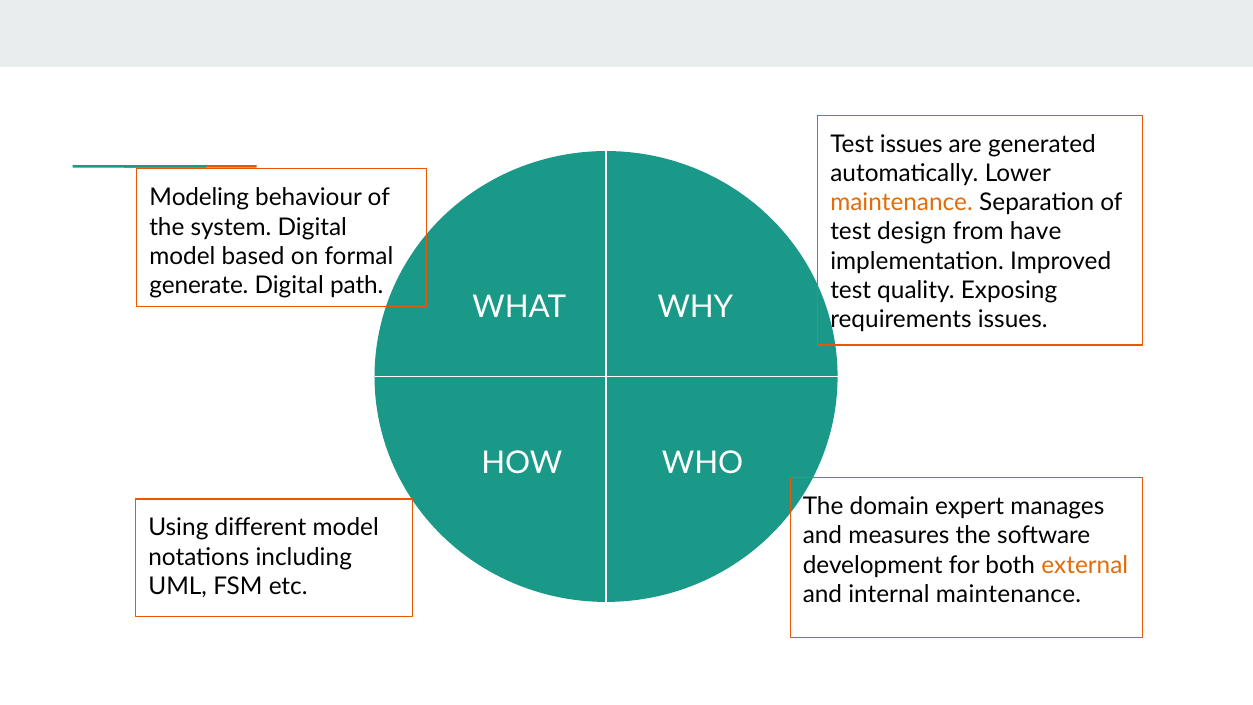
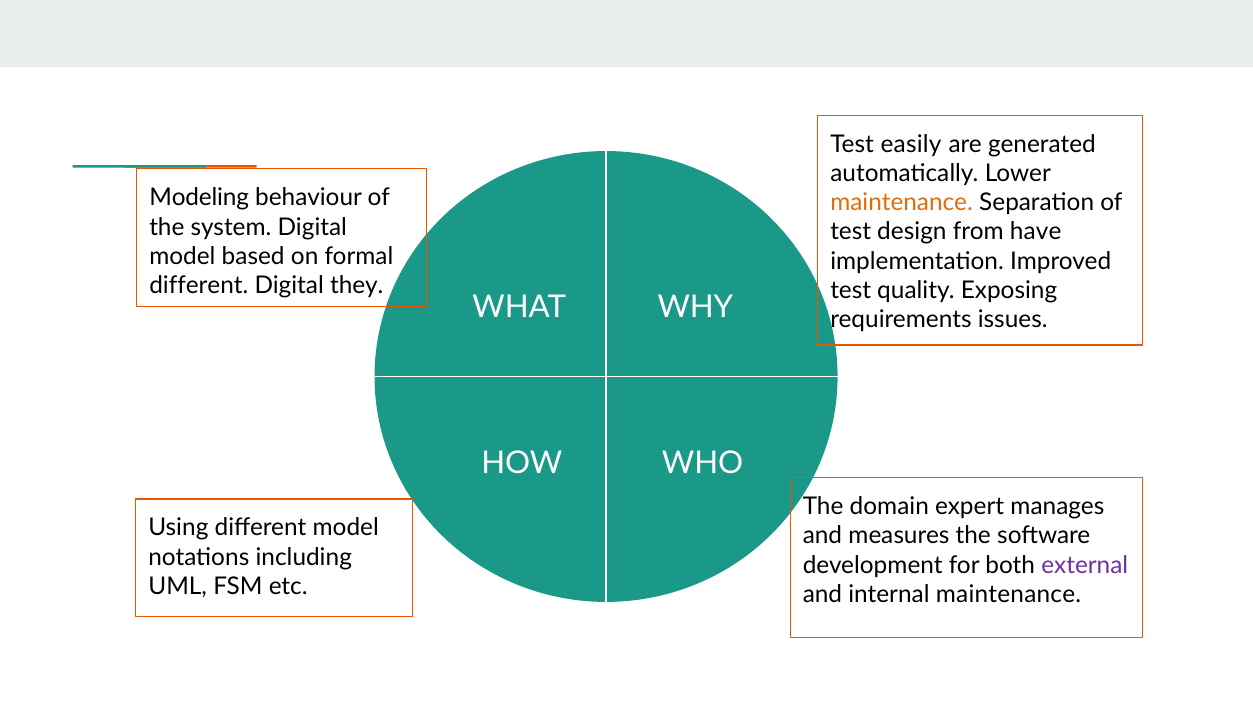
Test issues: issues -> easily
generate at (199, 285): generate -> different
path: path -> they
external colour: orange -> purple
